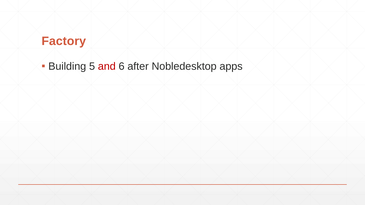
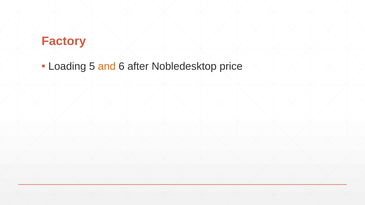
Building: Building -> Loading
and colour: red -> orange
apps: apps -> price
